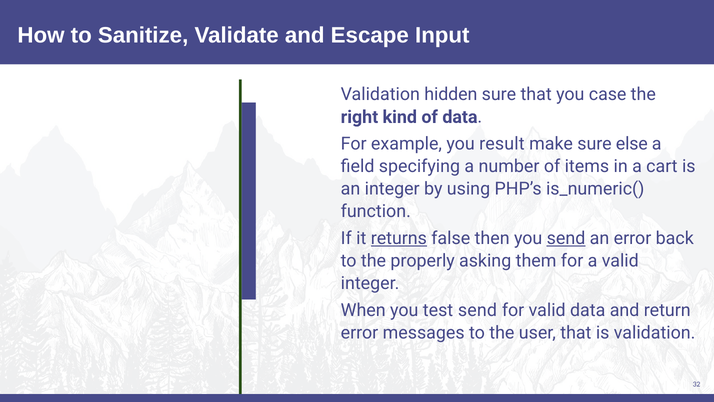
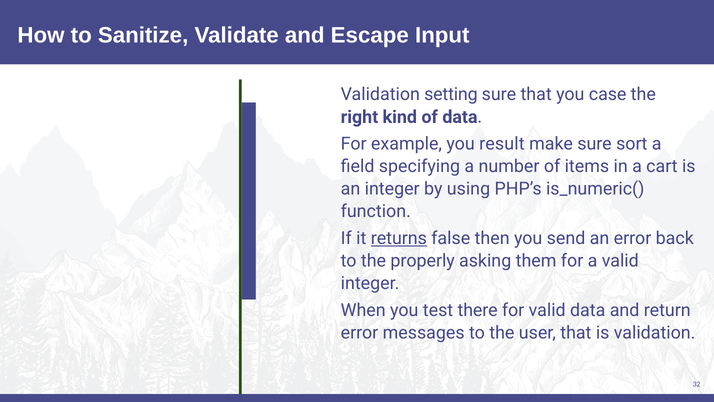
hidden: hidden -> setting
else: else -> sort
send at (566, 238) underline: present -> none
test send: send -> there
